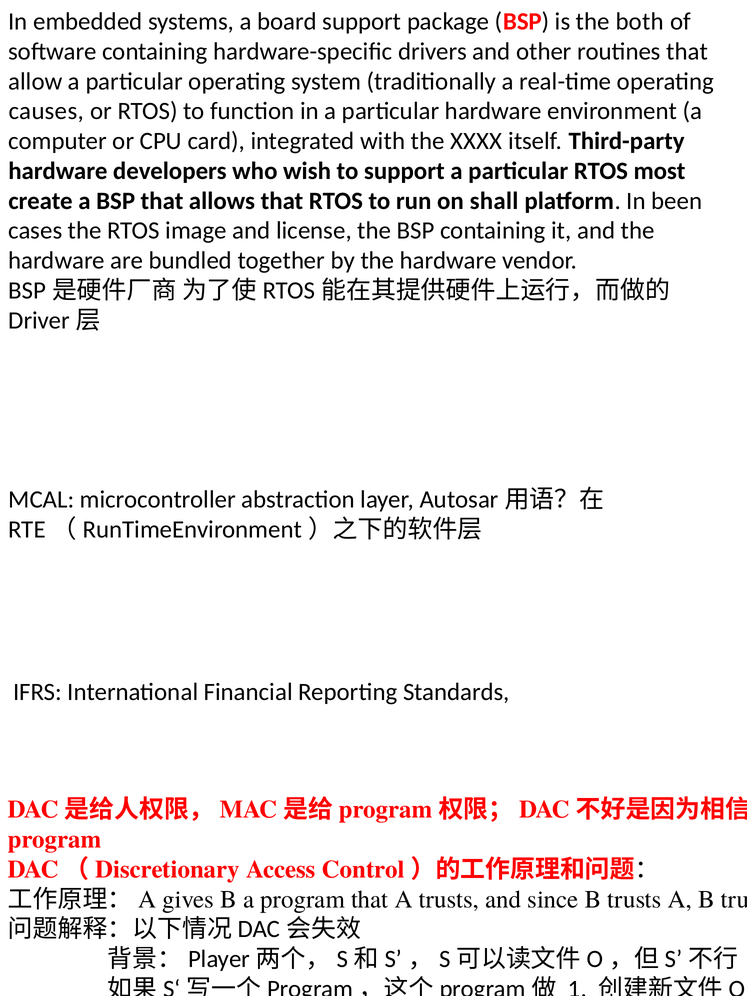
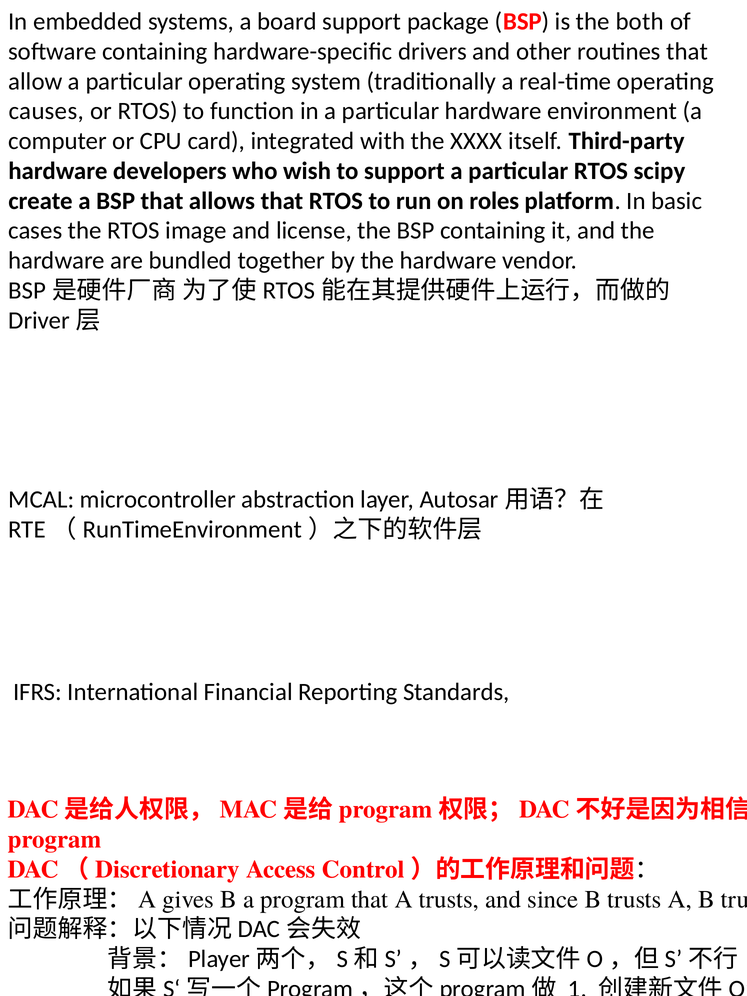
most: most -> scipy
shall: shall -> roles
been: been -> basic
